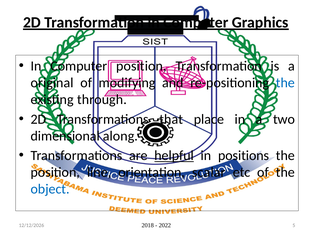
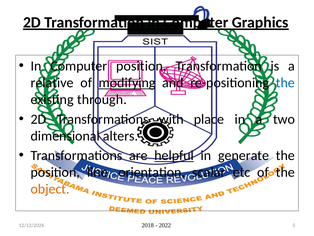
original: original -> relative
modifying underline: none -> present
that: that -> with
along: along -> alters
positions: positions -> generate
object colour: blue -> orange
